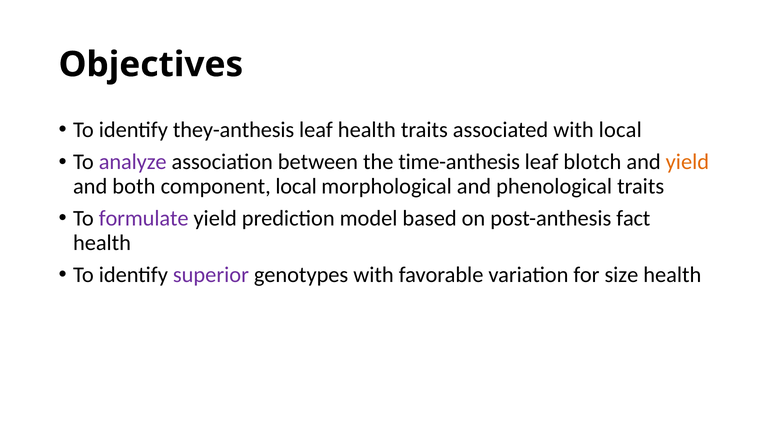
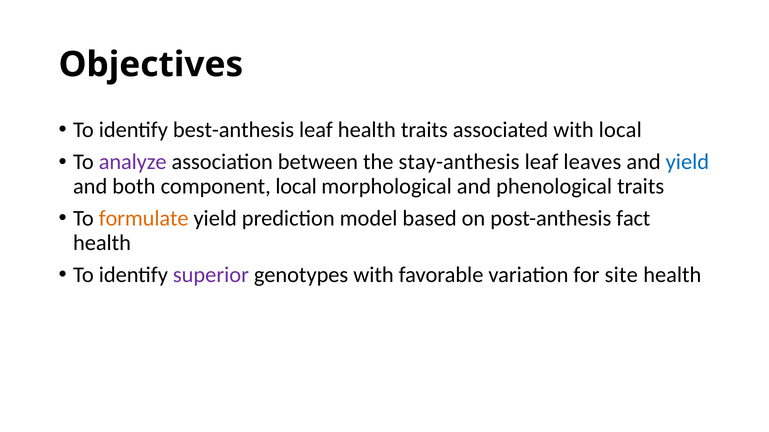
they-anthesis: they-anthesis -> best-anthesis
time-anthesis: time-anthesis -> stay-anthesis
blotch: blotch -> leaves
yield at (687, 162) colour: orange -> blue
formulate colour: purple -> orange
size: size -> site
